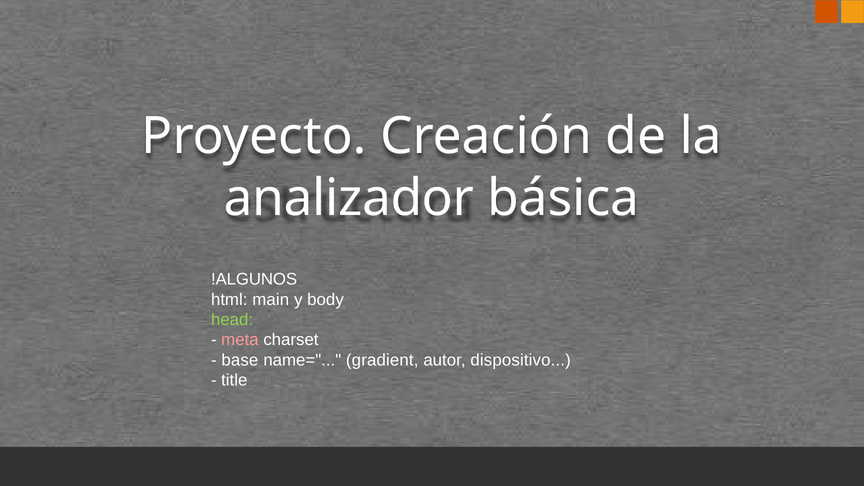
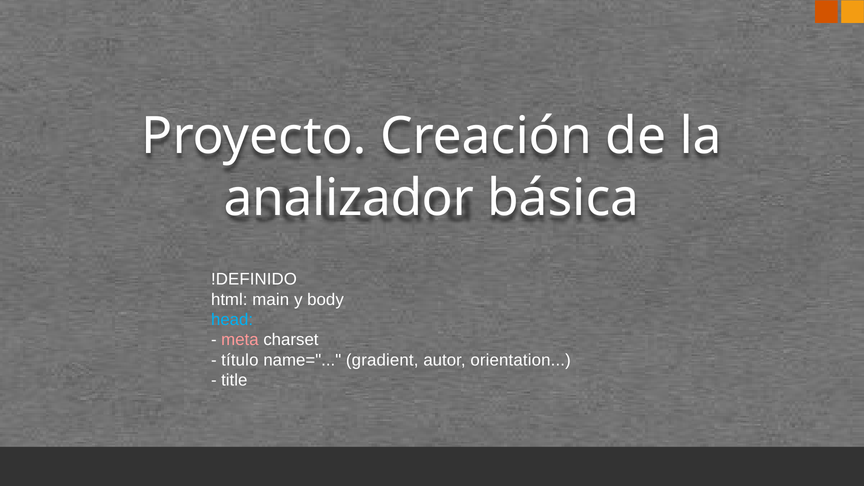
!ALGUNOS: !ALGUNOS -> !DEFINIDO
head colour: light green -> light blue
base: base -> título
dispositivo: dispositivo -> orientation
